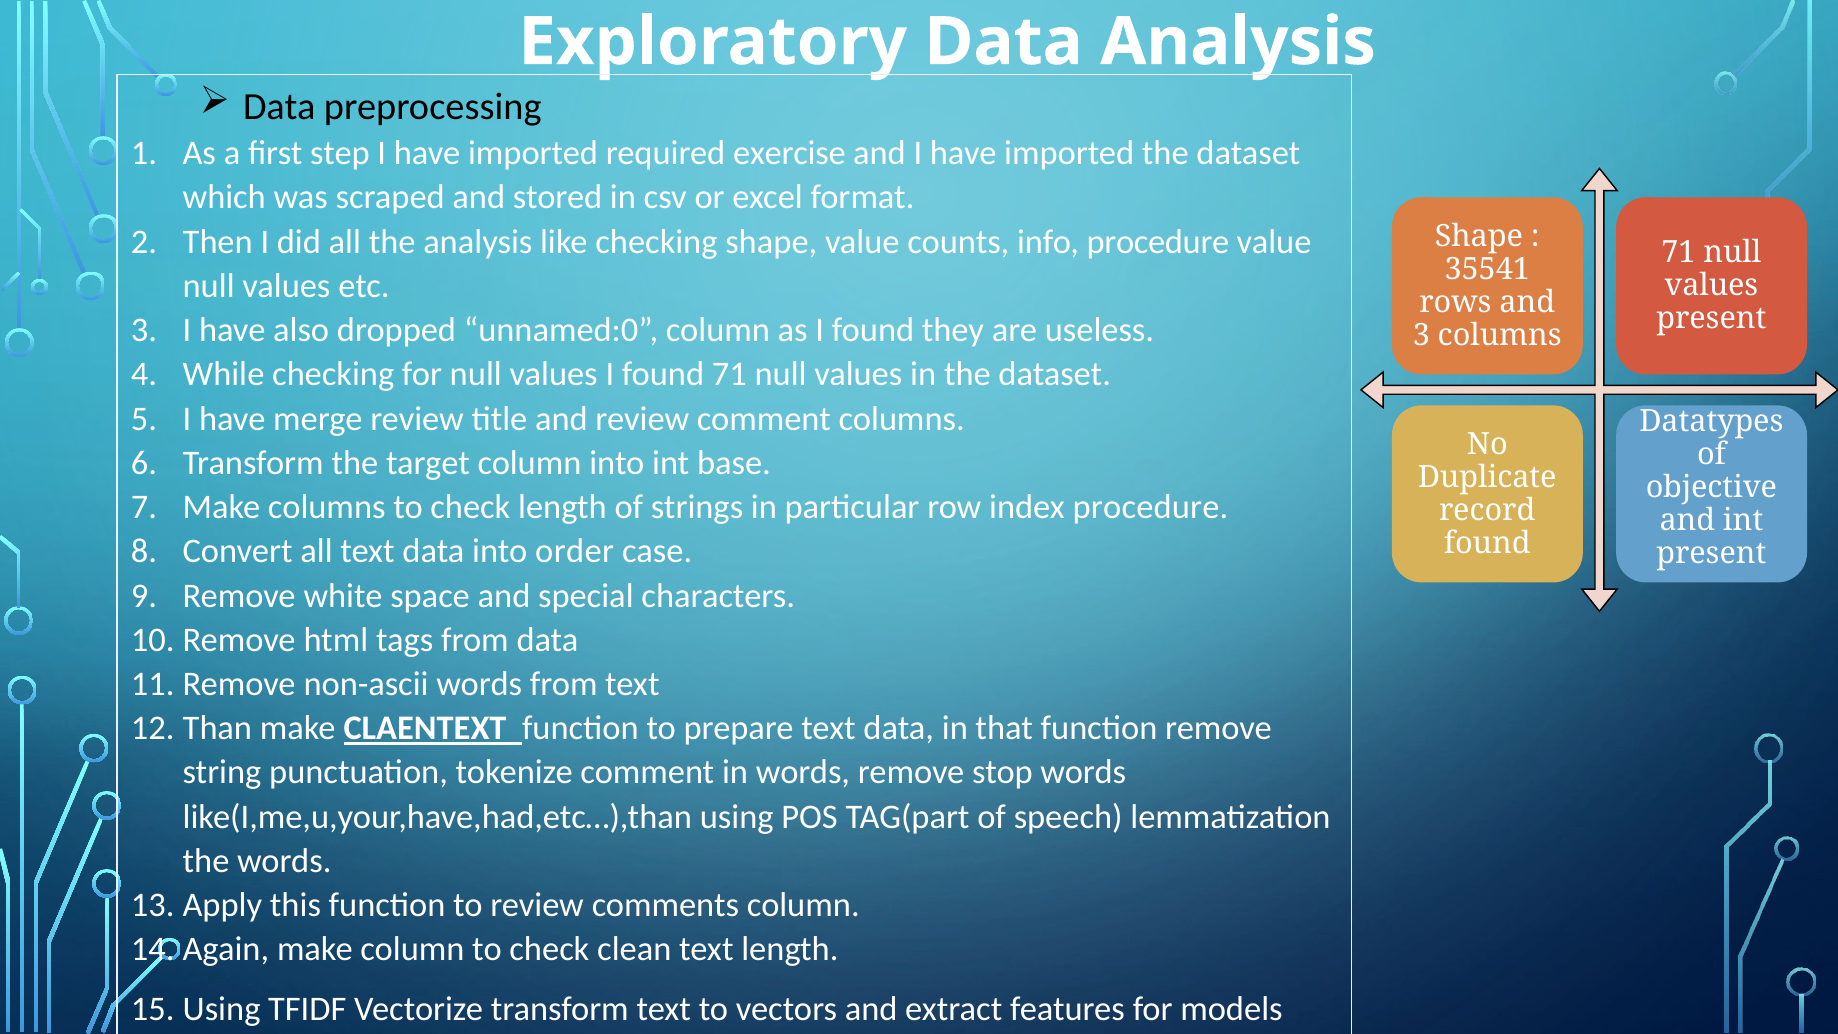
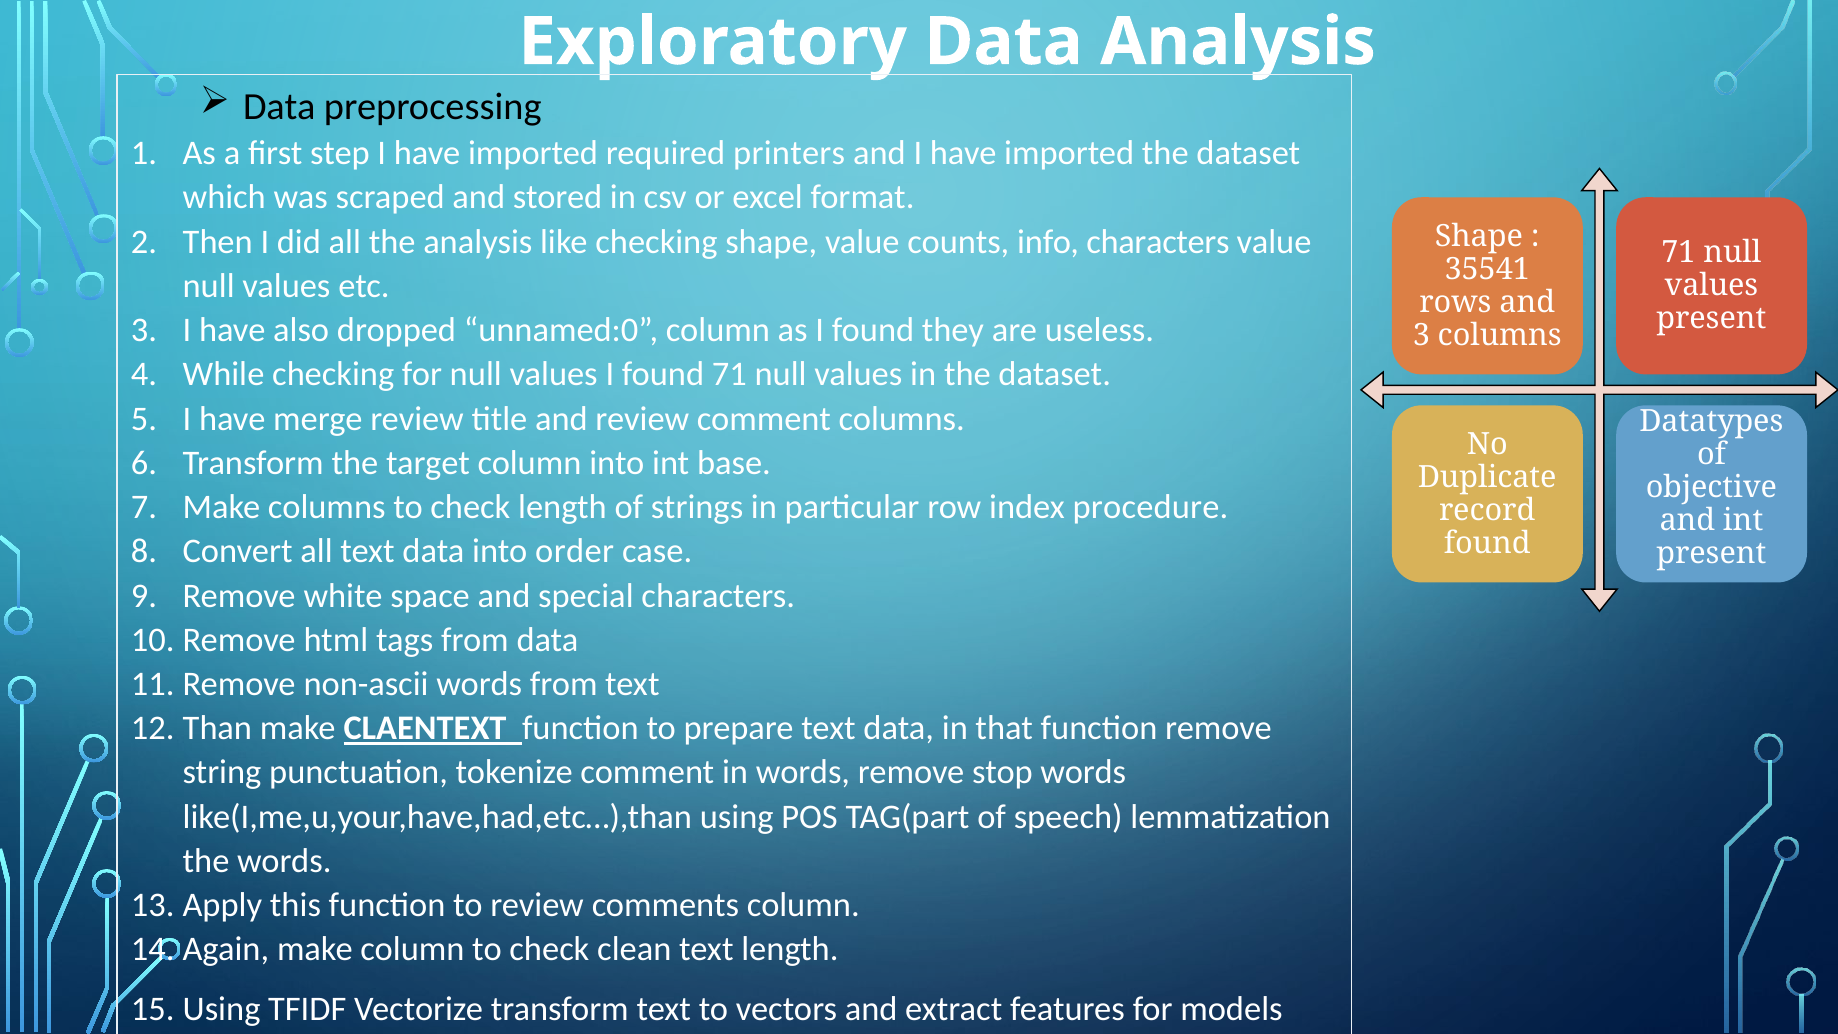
exercise: exercise -> printers
info procedure: procedure -> characters
